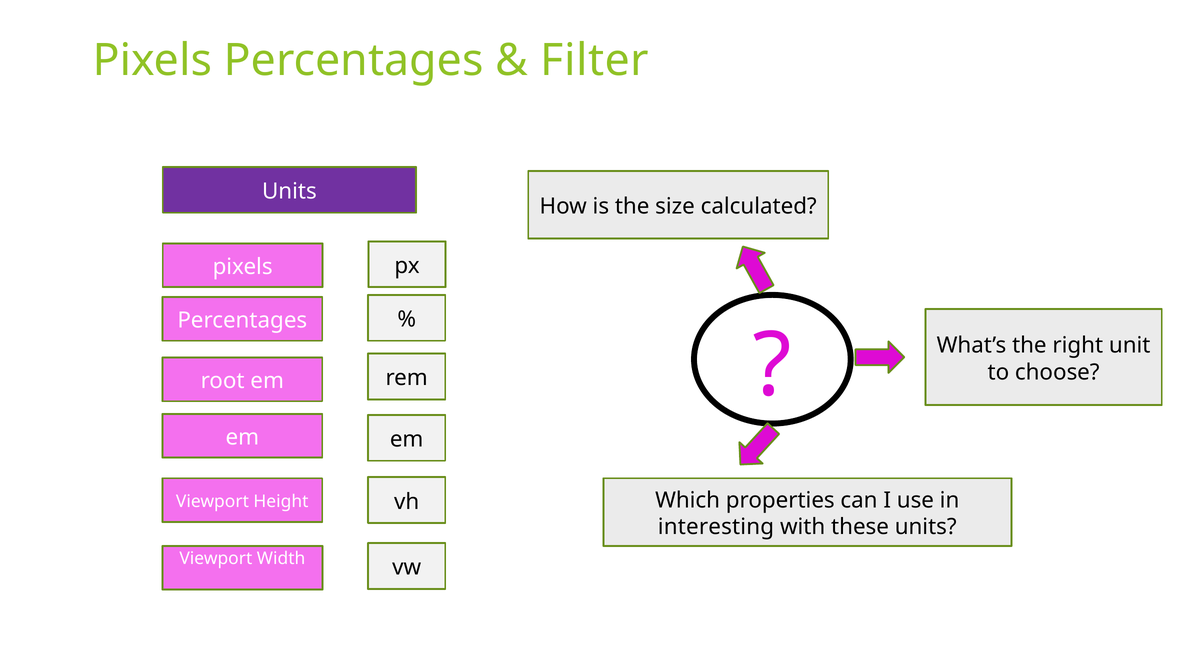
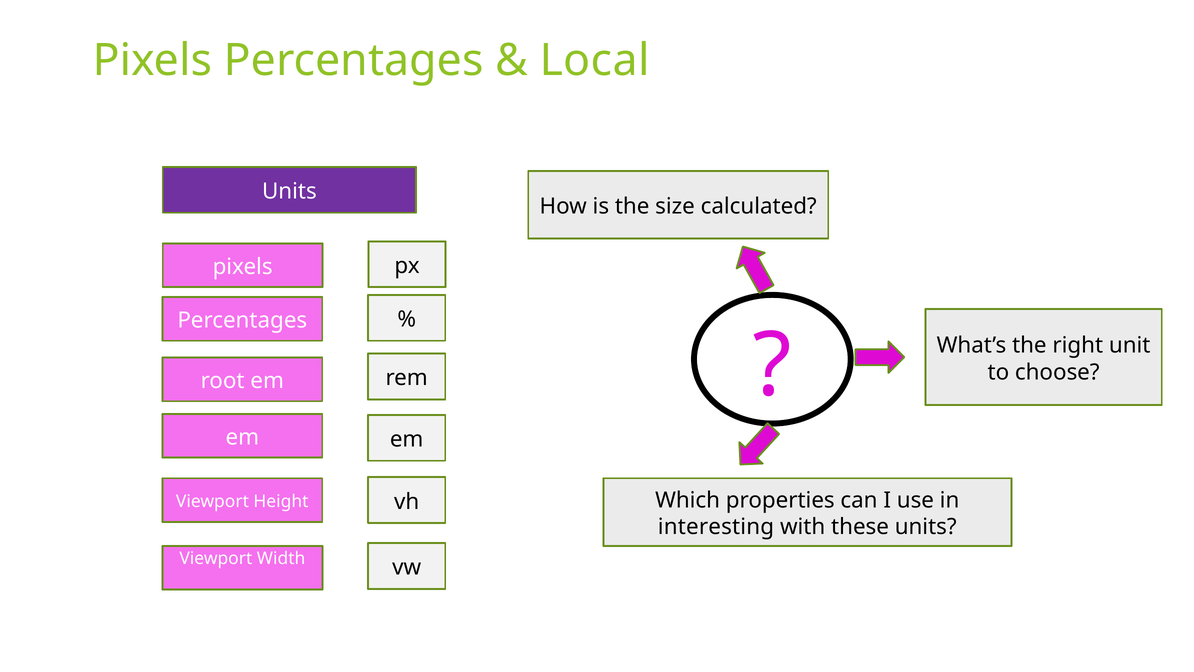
Filter: Filter -> Local
